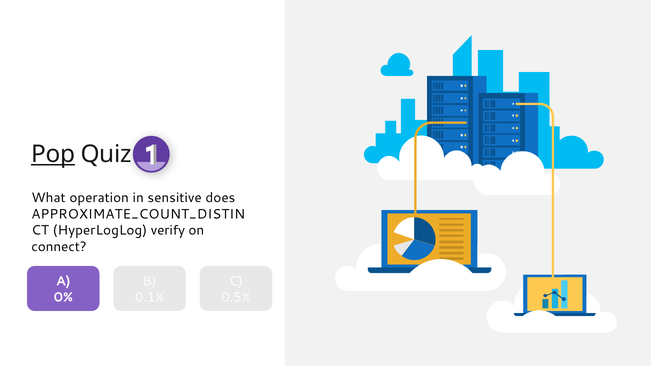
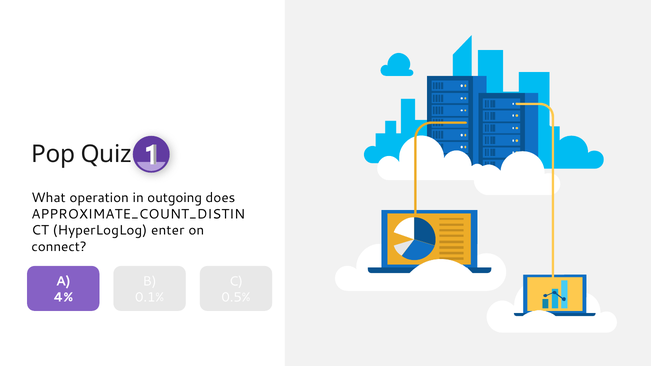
Pop underline: present -> none
sensitive: sensitive -> outgoing
verify: verify -> enter
0%: 0% -> 4%
